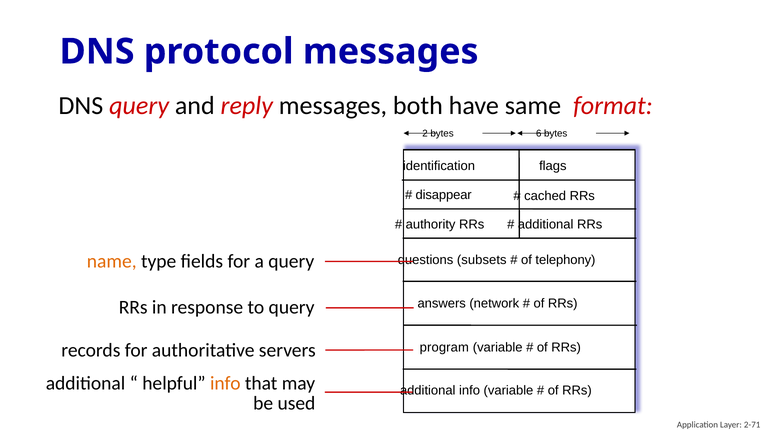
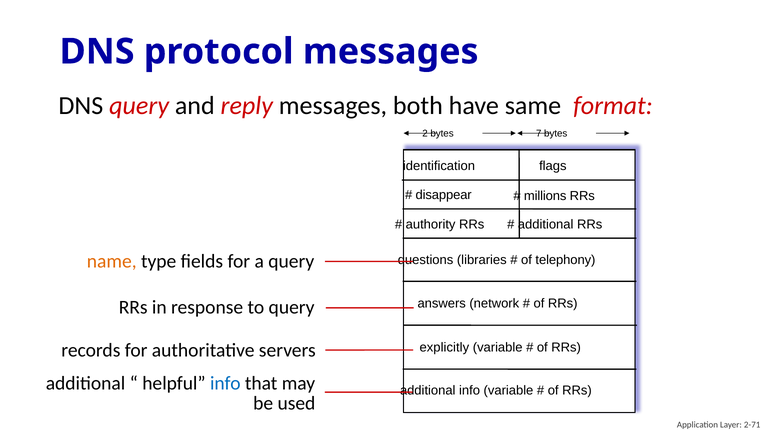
6: 6 -> 7
cached: cached -> millions
subsets: subsets -> libraries
program: program -> explicitly
info at (225, 384) colour: orange -> blue
